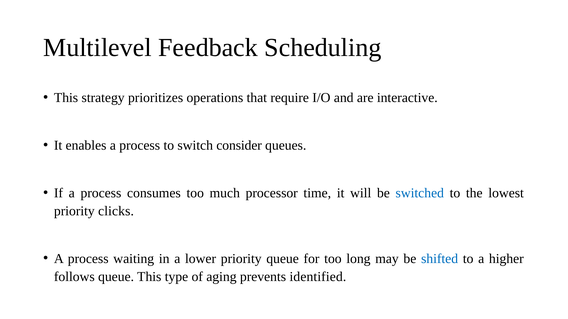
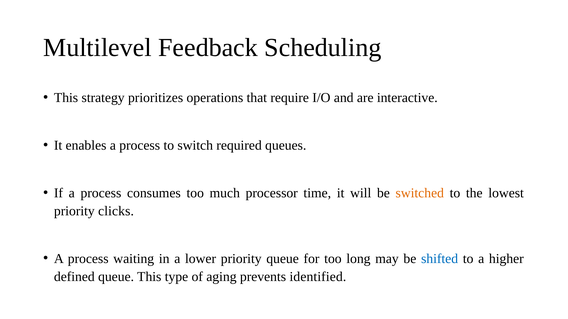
consider: consider -> required
switched colour: blue -> orange
follows: follows -> defined
